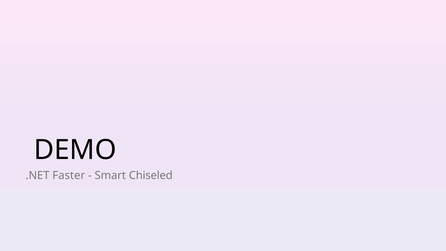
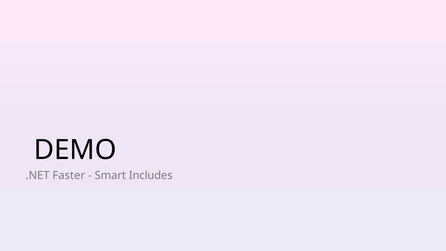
Chiseled: Chiseled -> Includes
